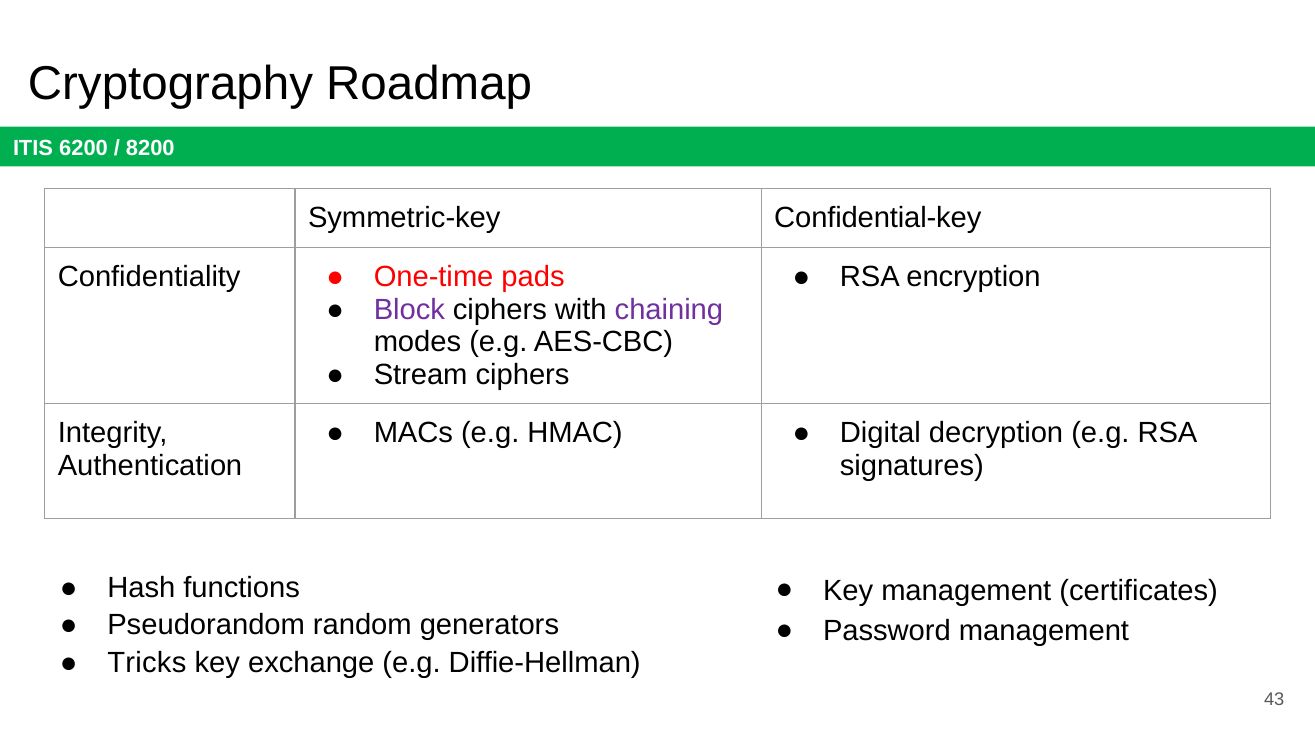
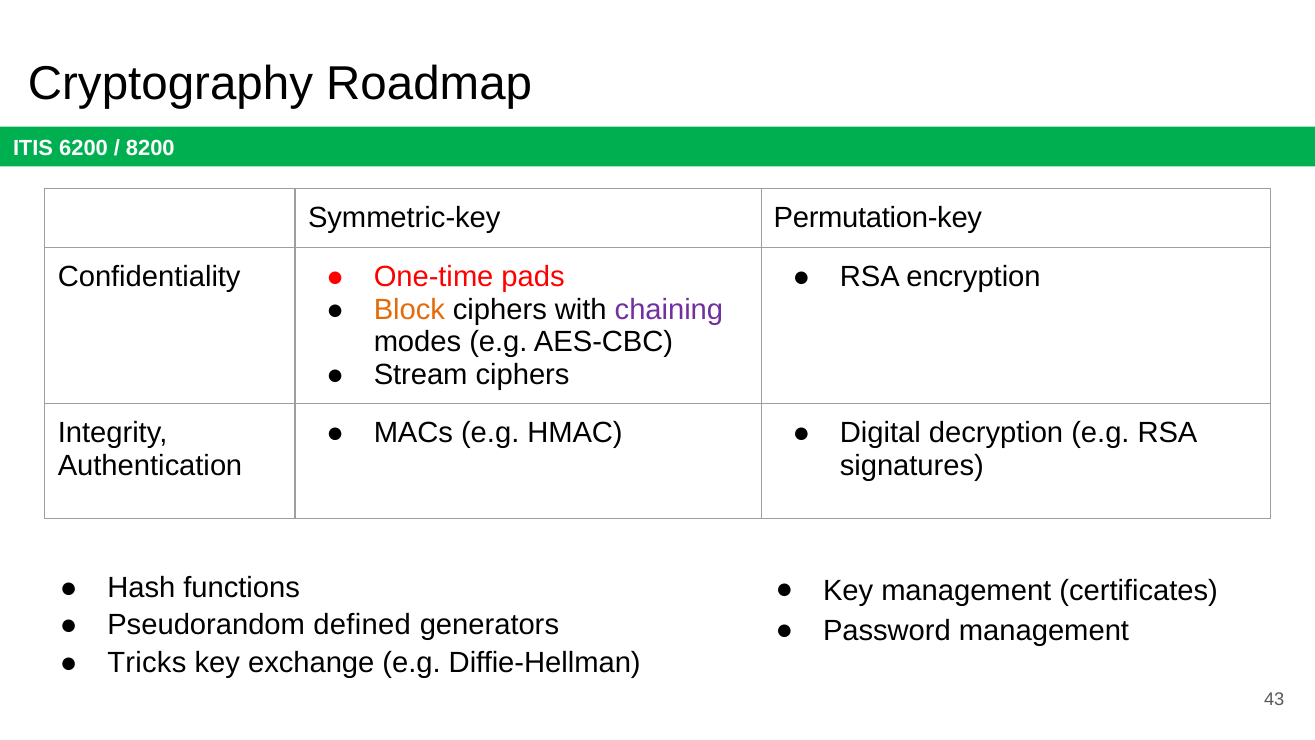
Confidential-key: Confidential-key -> Permutation-key
Block colour: purple -> orange
random: random -> defined
